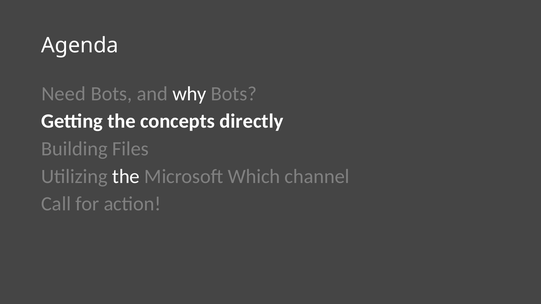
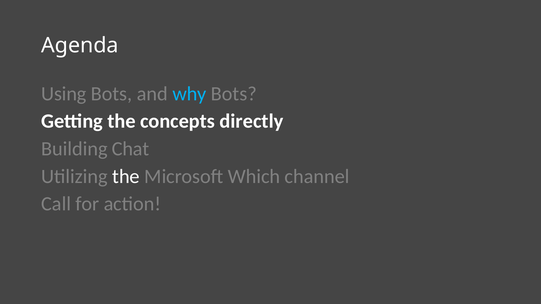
Need: Need -> Using
why colour: white -> light blue
Files: Files -> Chat
